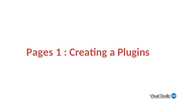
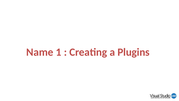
Pages: Pages -> Name
